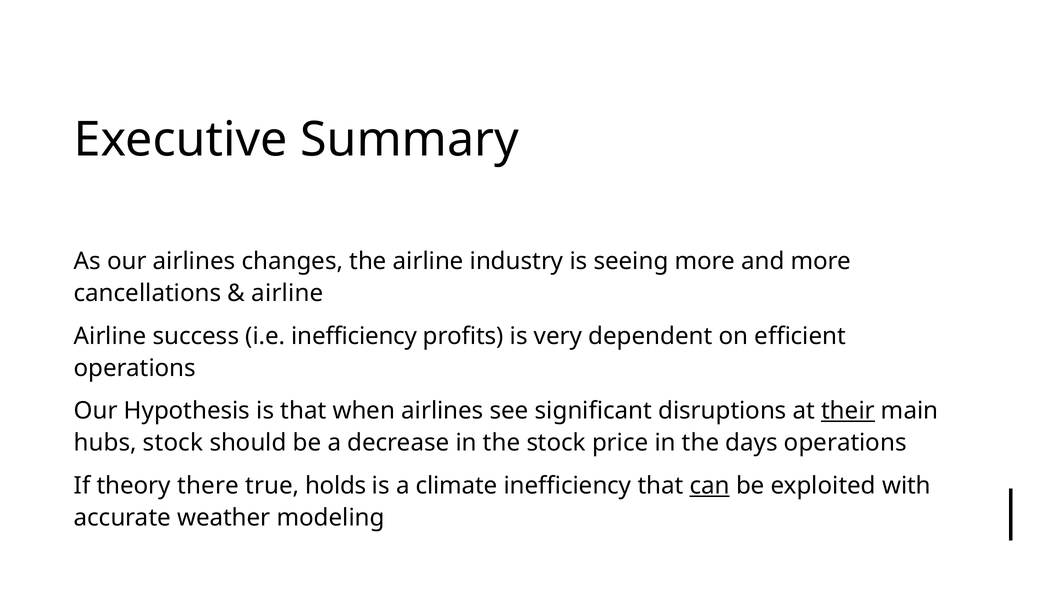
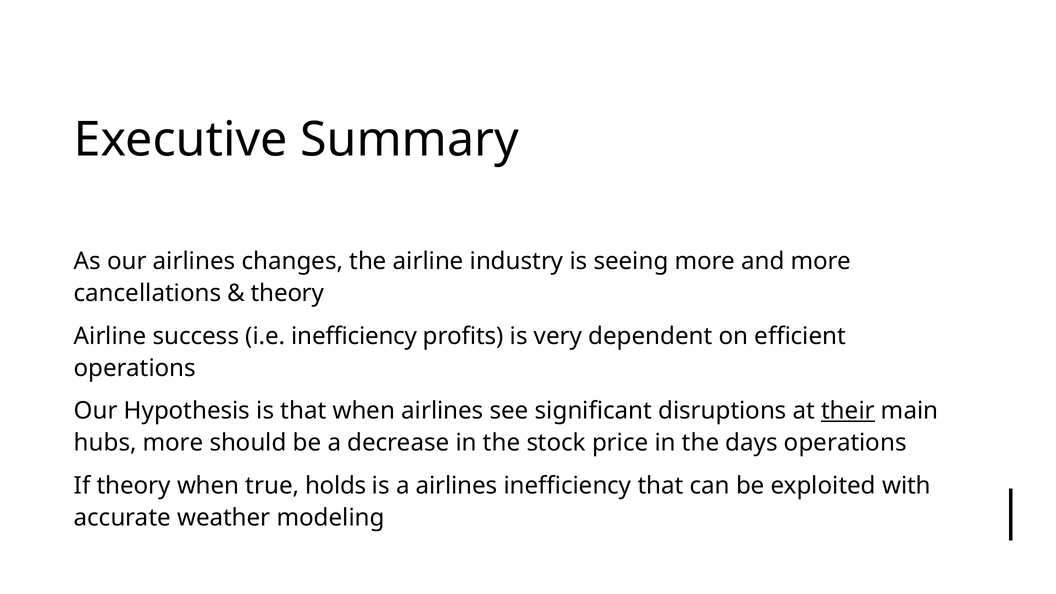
airline at (287, 293): airline -> theory
hubs stock: stock -> more
theory there: there -> when
a climate: climate -> airlines
can underline: present -> none
